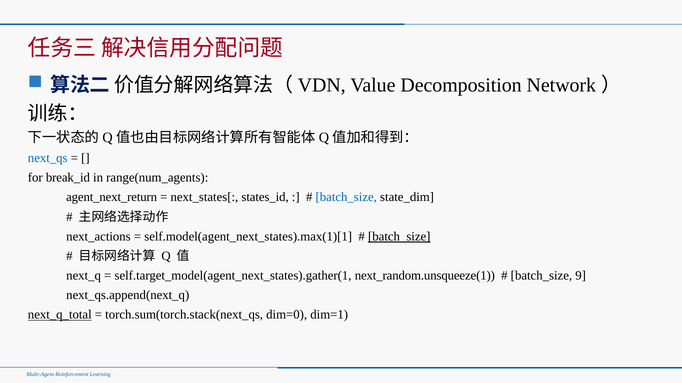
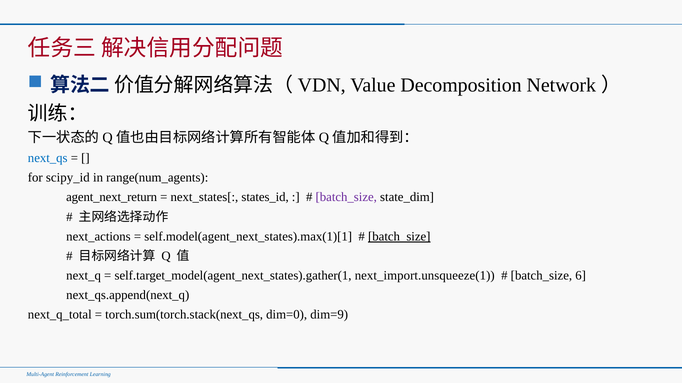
break_id: break_id -> scipy_id
batch_size at (346, 198) colour: blue -> purple
next_random.unsqueeze(1: next_random.unsqueeze(1 -> next_import.unsqueeze(1
9: 9 -> 6
next_q_total underline: present -> none
dim=1: dim=1 -> dim=9
